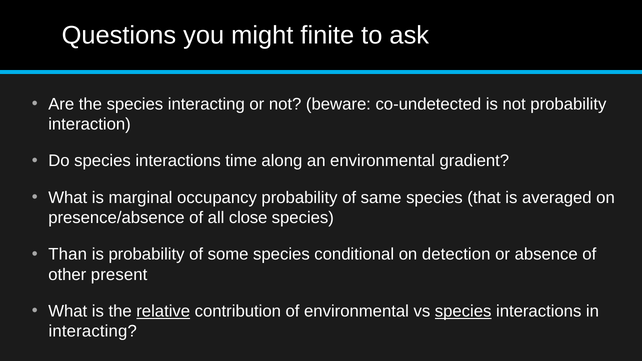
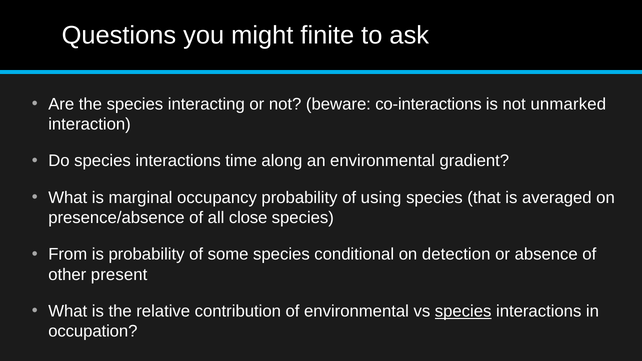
co-undetected: co-undetected -> co-interactions
not probability: probability -> unmarked
same: same -> using
Than: Than -> From
relative underline: present -> none
interacting at (93, 331): interacting -> occupation
